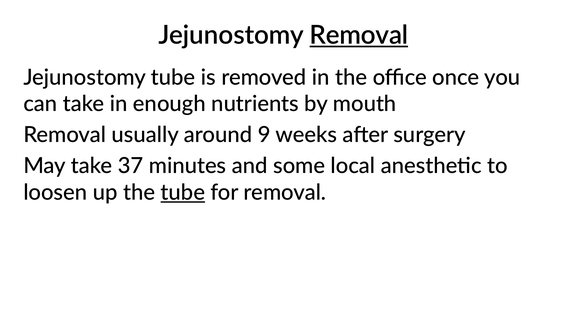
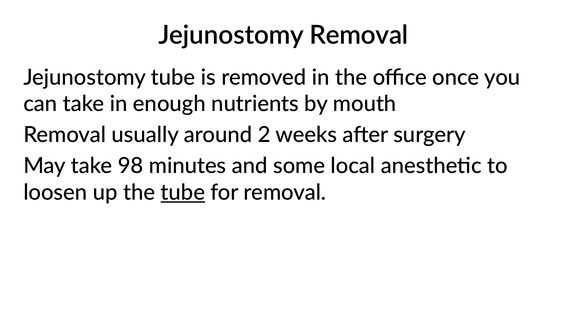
Removal at (359, 35) underline: present -> none
9: 9 -> 2
37: 37 -> 98
